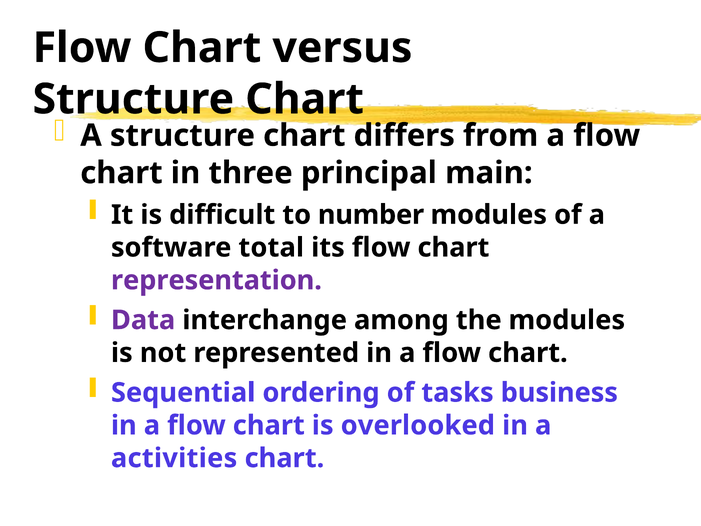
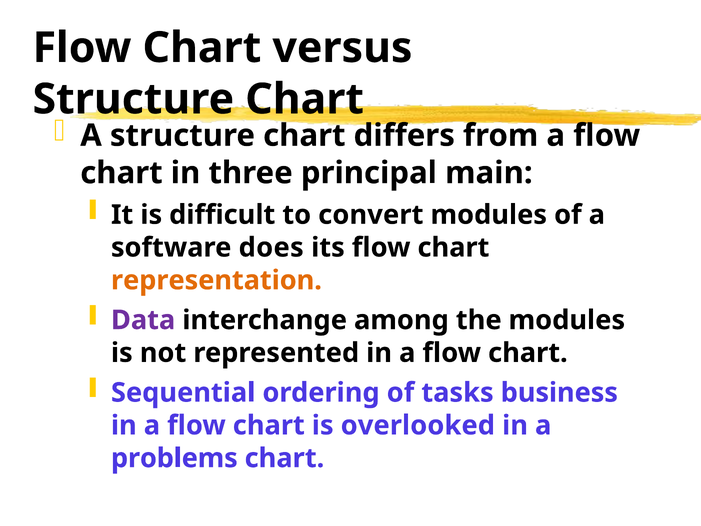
number: number -> convert
total: total -> does
representation colour: purple -> orange
activities: activities -> problems
